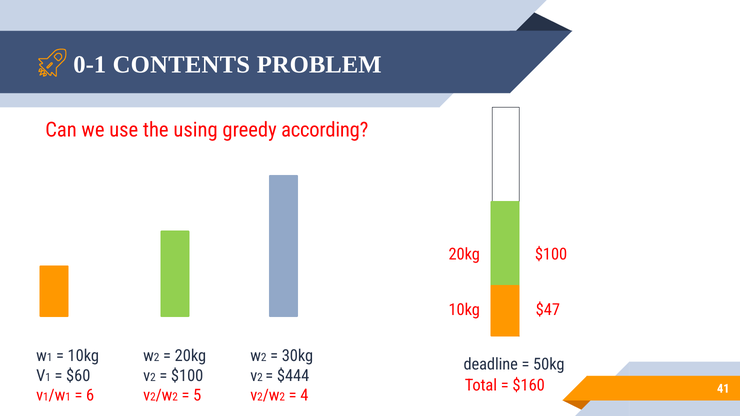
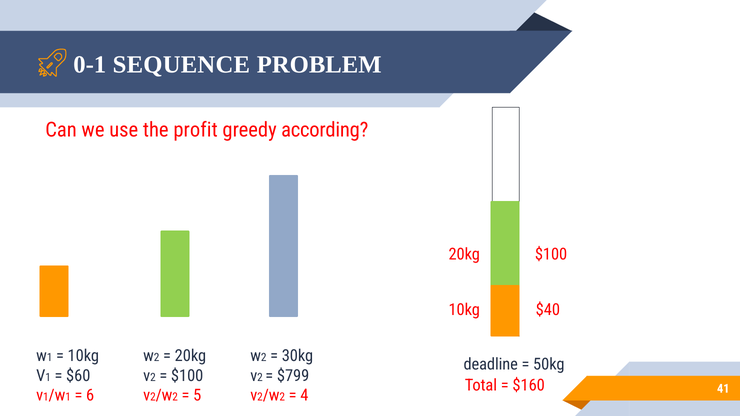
CONTENTS: CONTENTS -> SEQUENCE
using: using -> profit
$47: $47 -> $40
$444: $444 -> $799
